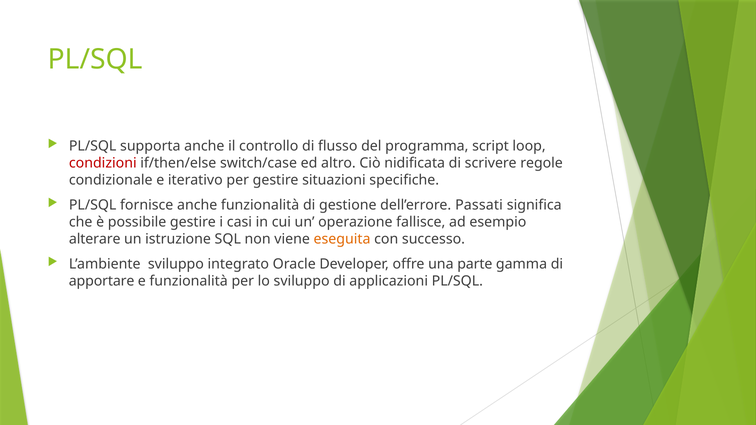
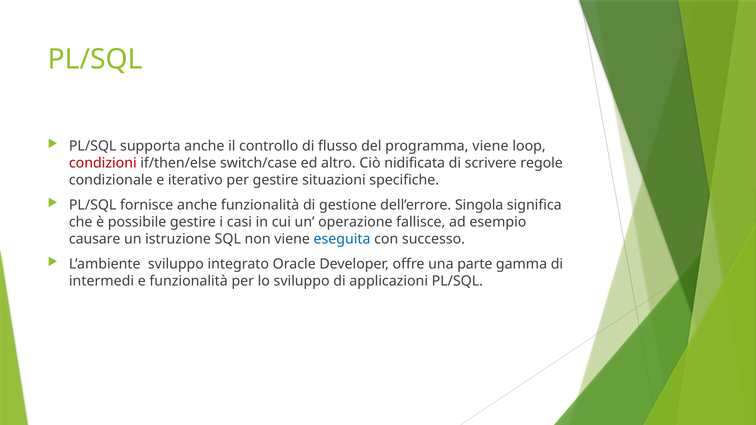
programma script: script -> viene
Passati: Passati -> Singola
alterare: alterare -> causare
eseguita colour: orange -> blue
apportare: apportare -> intermedi
